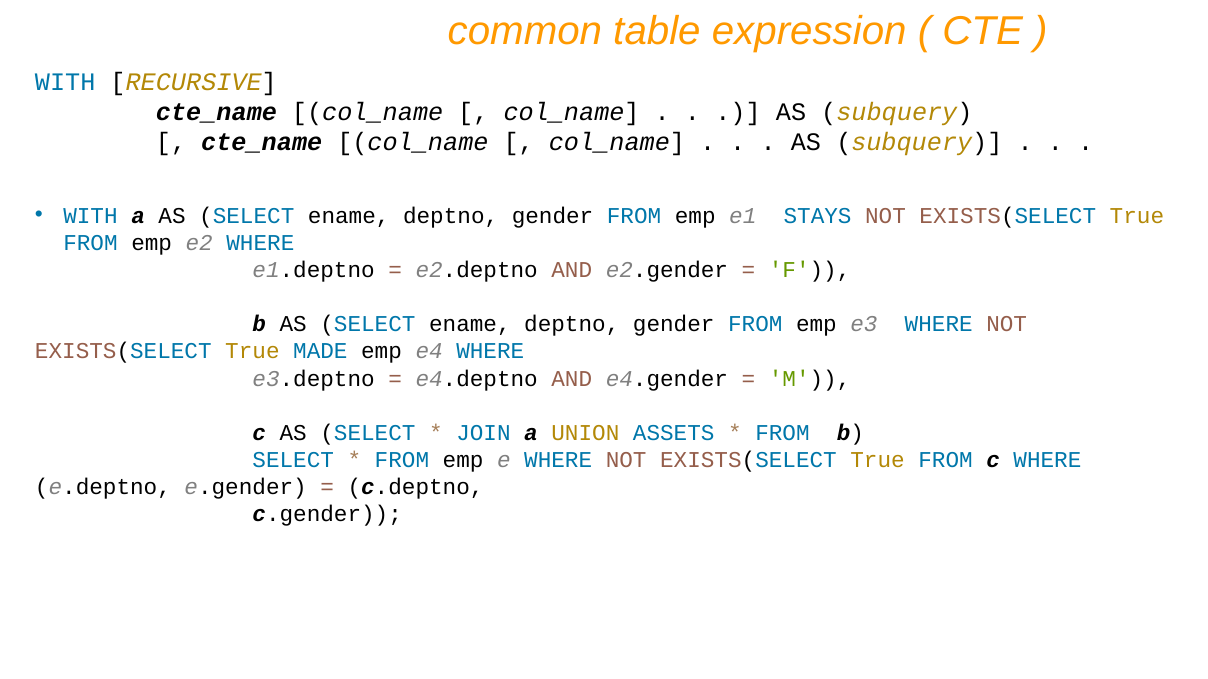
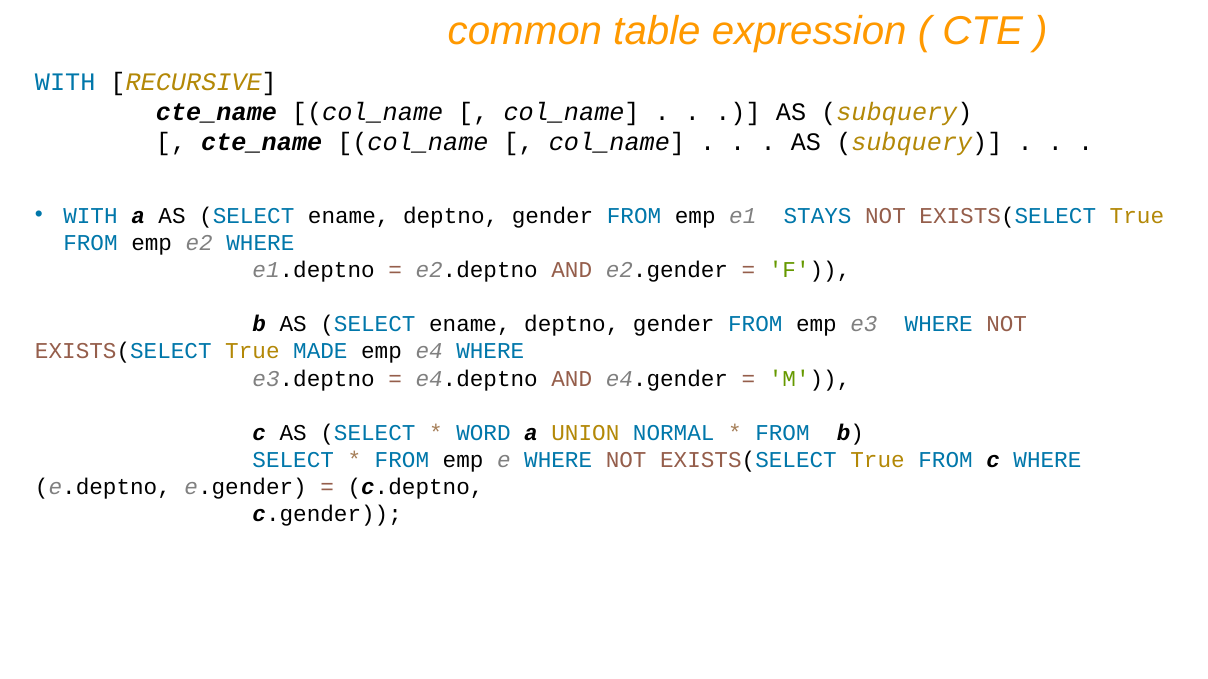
JOIN: JOIN -> WORD
ASSETS: ASSETS -> NORMAL
